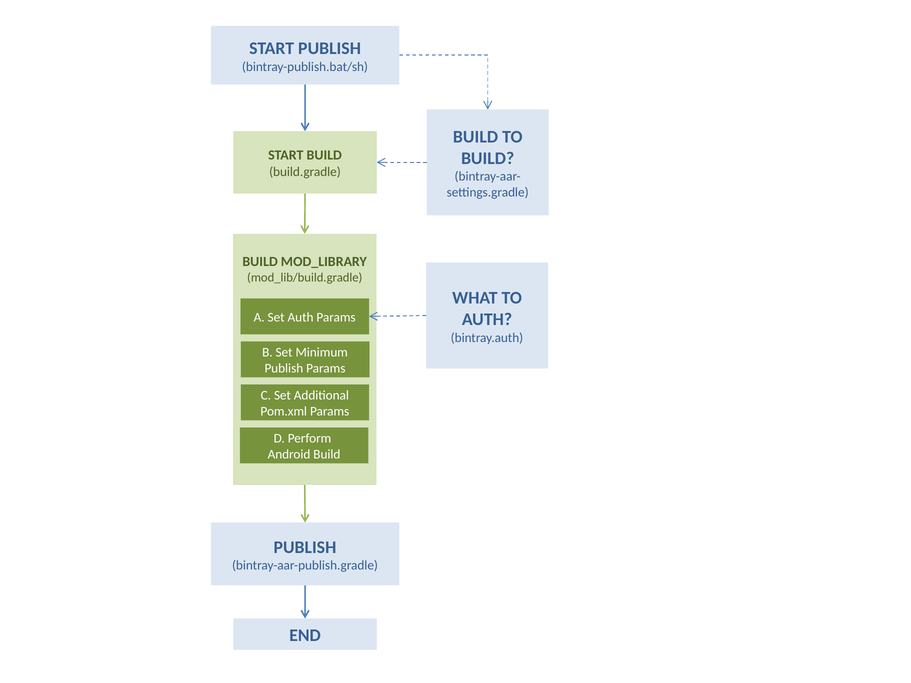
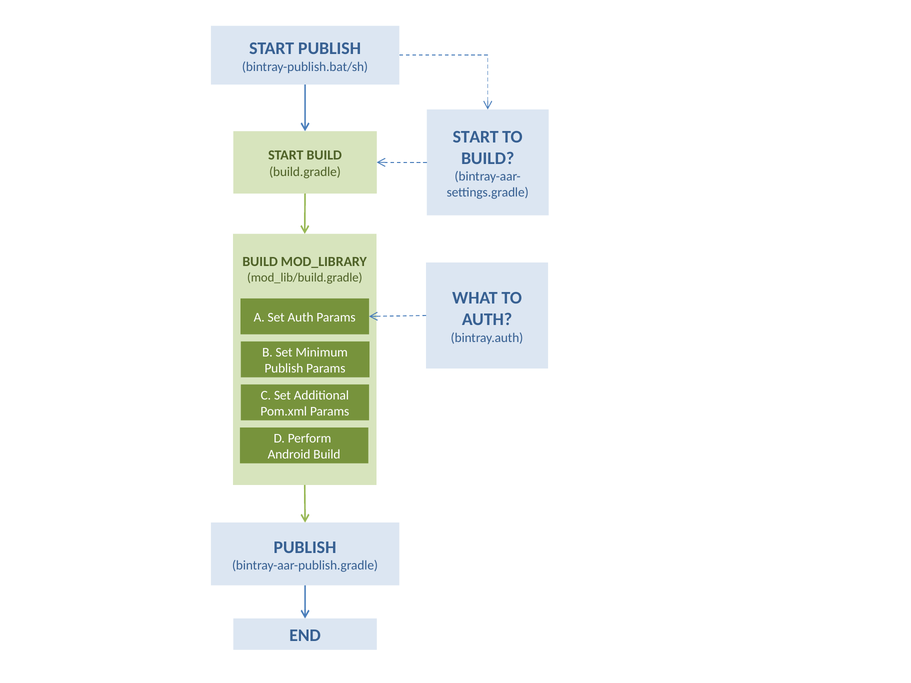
BUILD at (476, 137): BUILD -> START
